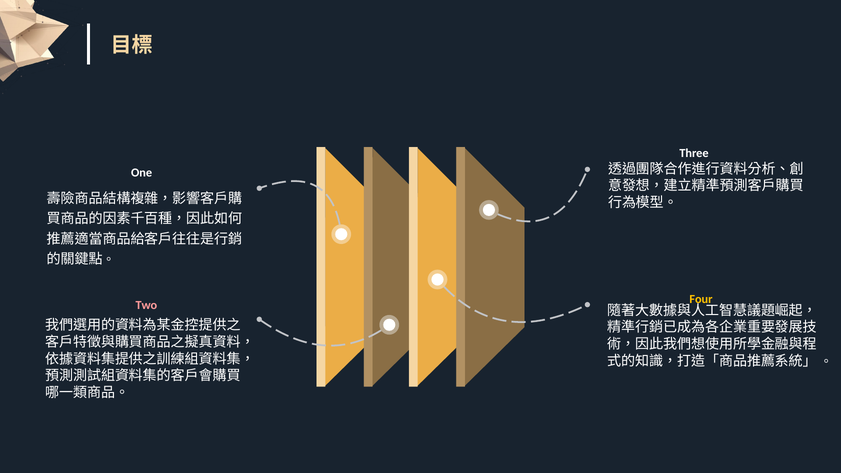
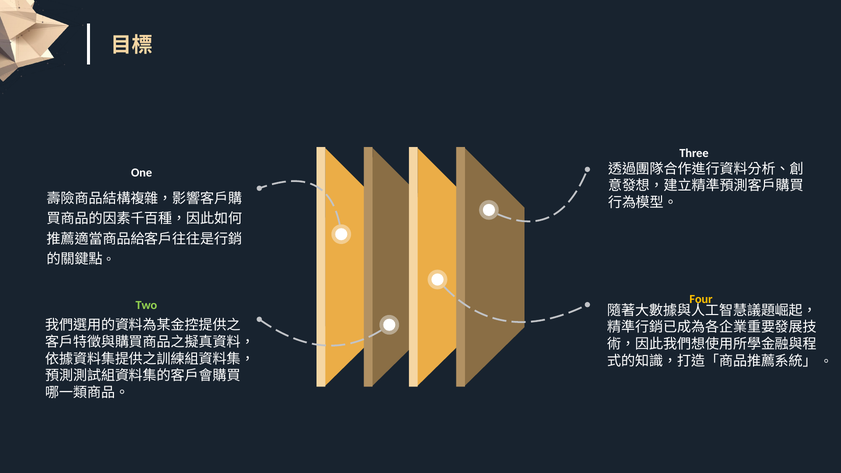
Two colour: pink -> light green
